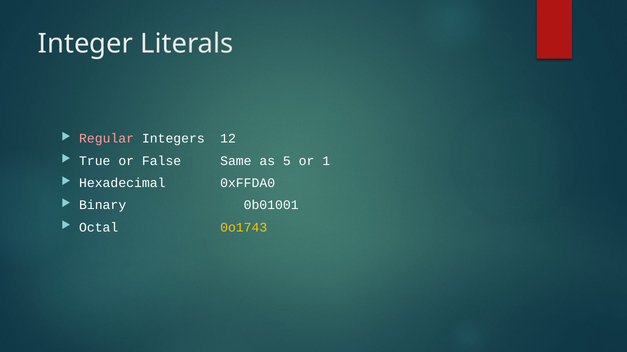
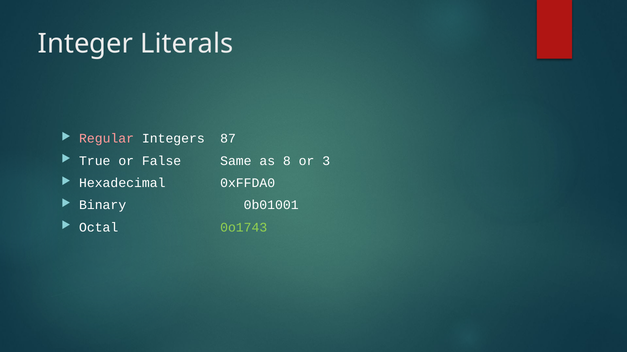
12: 12 -> 87
5: 5 -> 8
1: 1 -> 3
0o1743 colour: yellow -> light green
